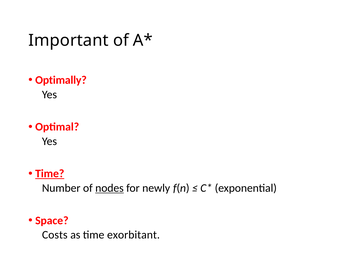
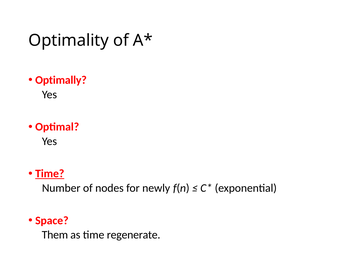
Important: Important -> Optimality
nodes underline: present -> none
Costs: Costs -> Them
exorbitant: exorbitant -> regenerate
